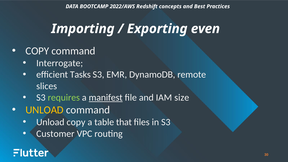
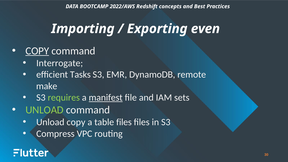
COPY at (37, 51) underline: none -> present
slices: slices -> make
size: size -> sets
UNLOAD at (45, 110) colour: yellow -> light green
table that: that -> files
Customer: Customer -> Compress
